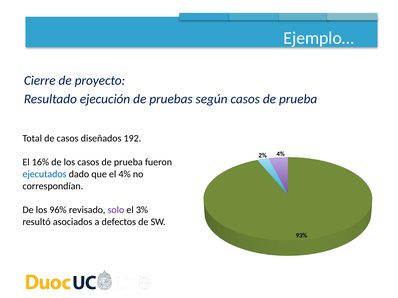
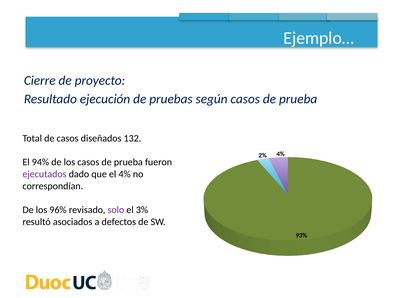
192: 192 -> 132
16%: 16% -> 94%
ejecutados colour: blue -> purple
